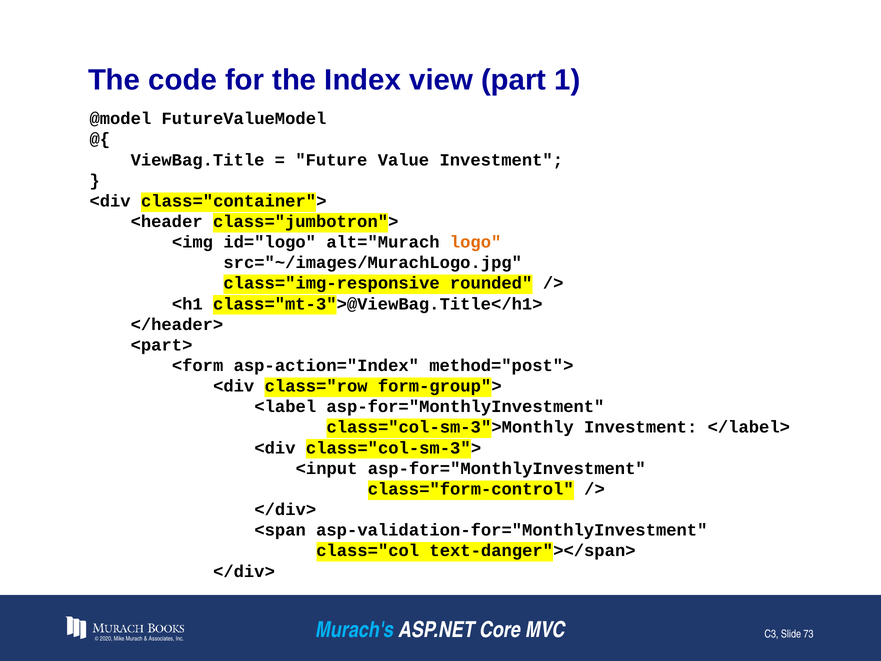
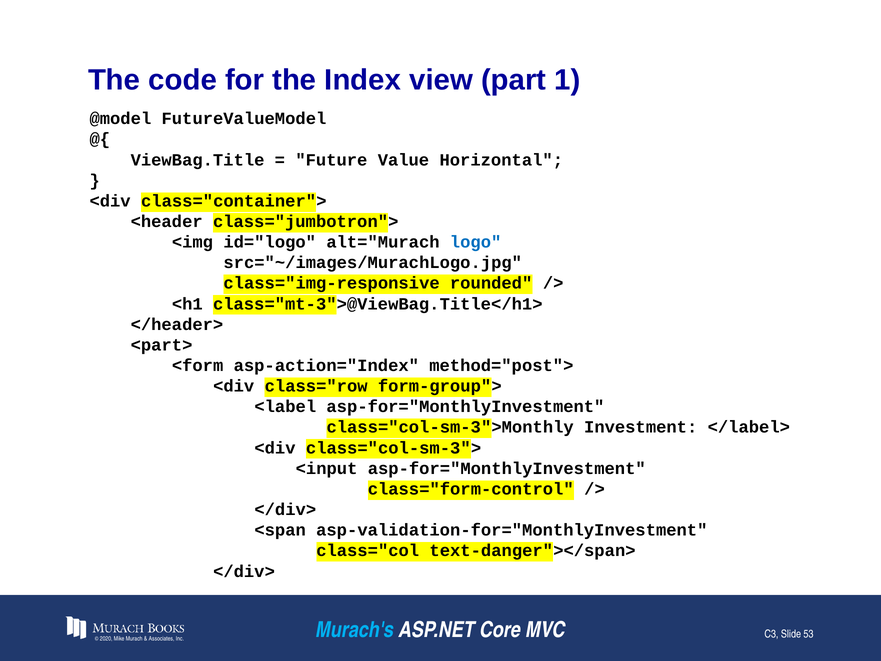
Value Investment: Investment -> Horizontal
logo colour: orange -> blue
73: 73 -> 53
